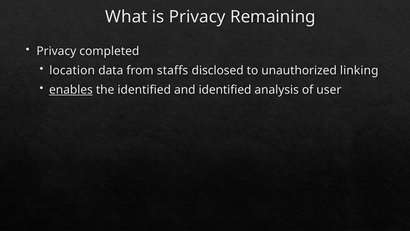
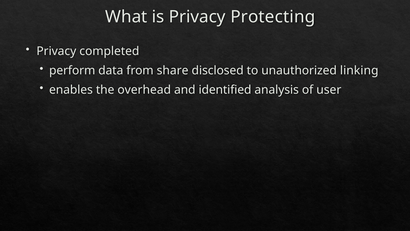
Remaining: Remaining -> Protecting
location: location -> perform
staffs: staffs -> share
enables underline: present -> none
the identified: identified -> overhead
